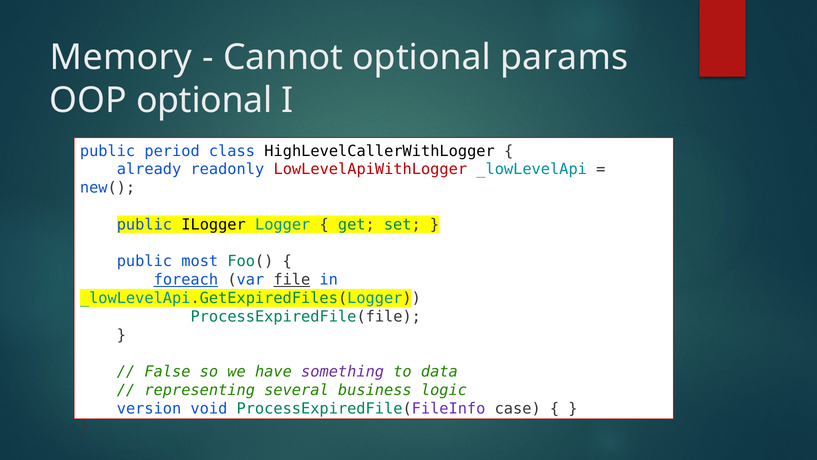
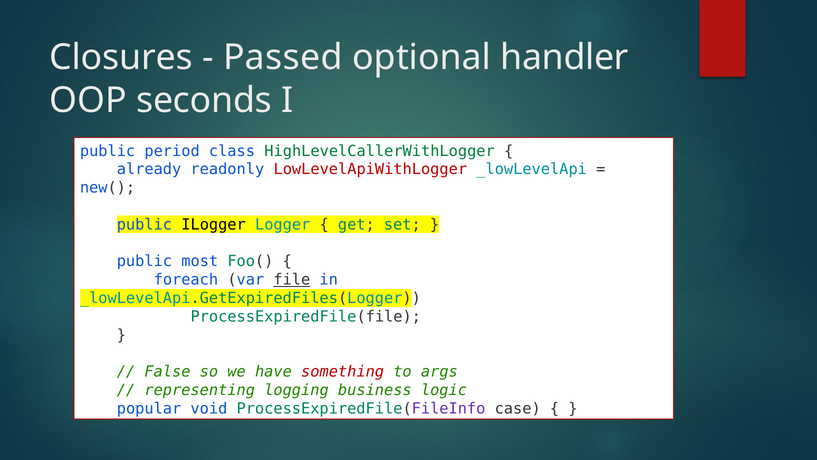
Memory: Memory -> Closures
Cannot: Cannot -> Passed
params: params -> handler
OOP optional: optional -> seconds
HighLevelCallerWithLogger colour: black -> green
foreach underline: present -> none
something colour: purple -> red
data: data -> args
several: several -> logging
version: version -> popular
